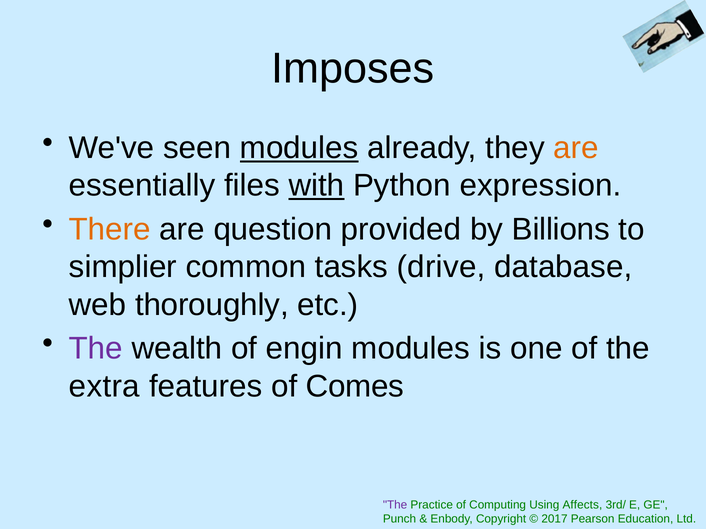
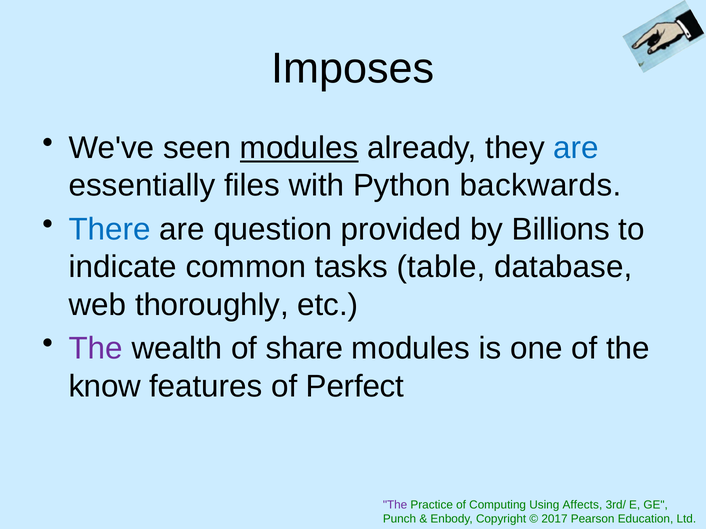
are at (576, 148) colour: orange -> blue
with underline: present -> none
expression: expression -> backwards
There colour: orange -> blue
simplier: simplier -> indicate
drive: drive -> table
engin: engin -> share
extra: extra -> know
Comes: Comes -> Perfect
